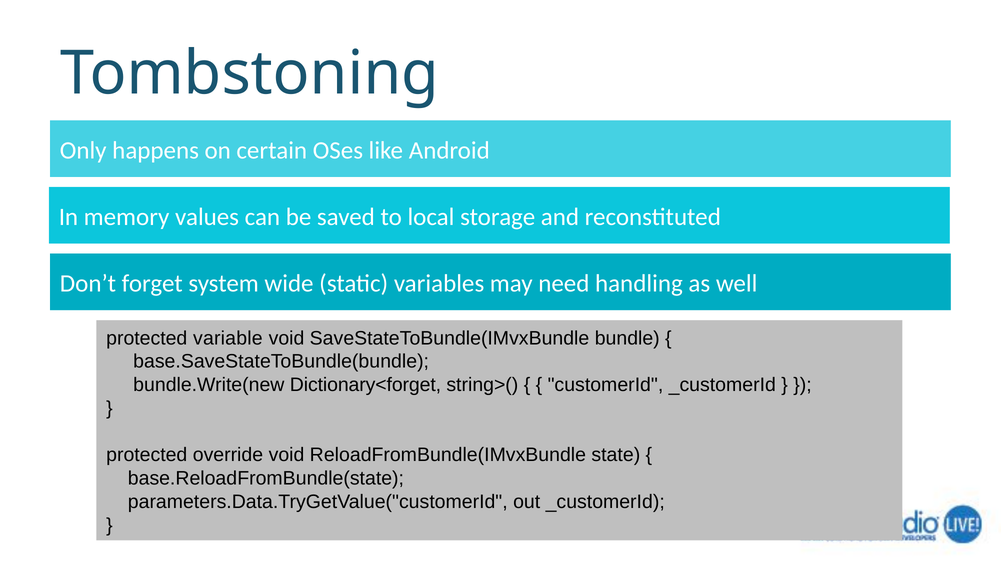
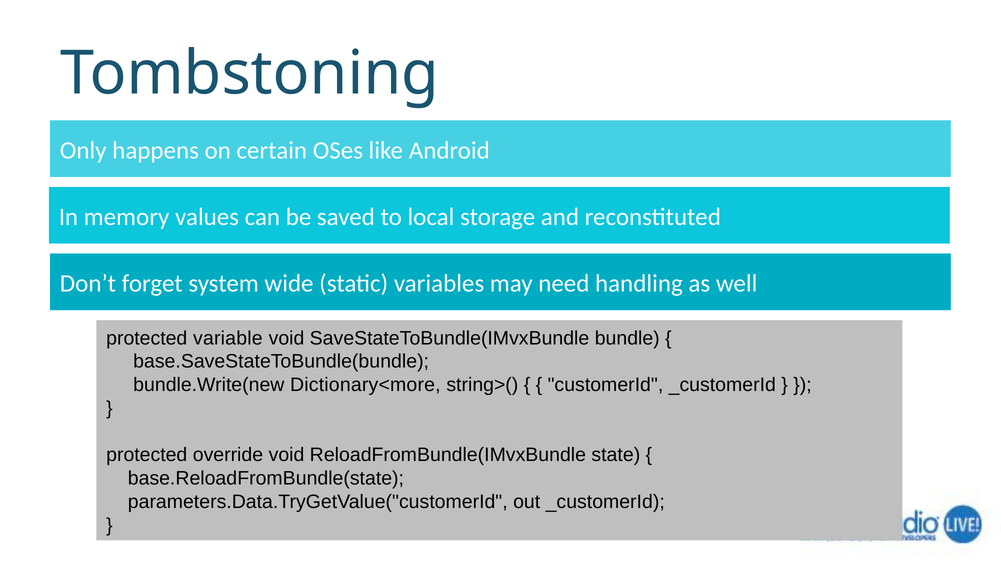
Dictionary<forget: Dictionary<forget -> Dictionary<more
